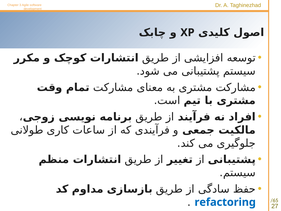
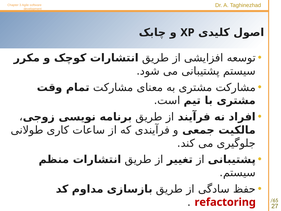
refactoring colour: blue -> red
